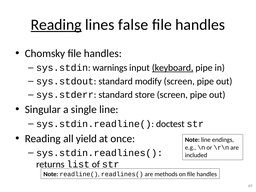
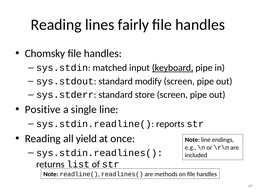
Reading at (56, 25) underline: present -> none
false: false -> fairly
warnings: warnings -> matched
Singular: Singular -> Positive
doctest: doctest -> reports
